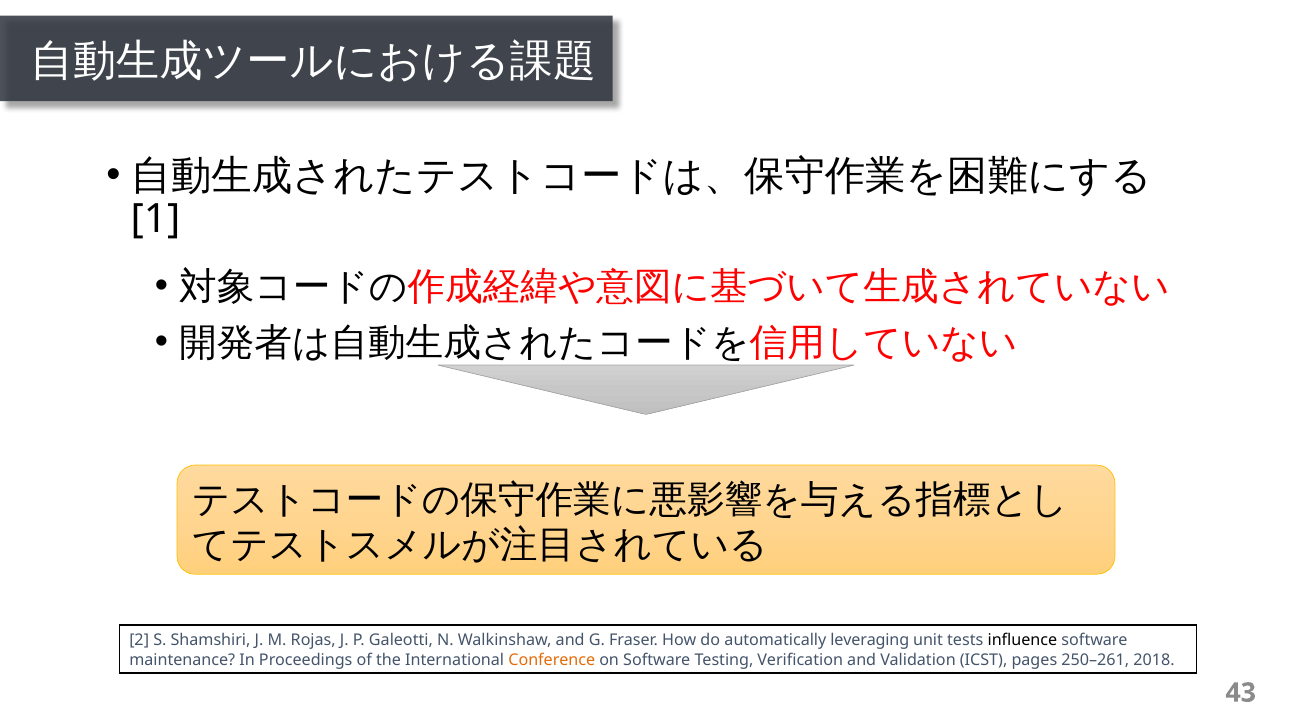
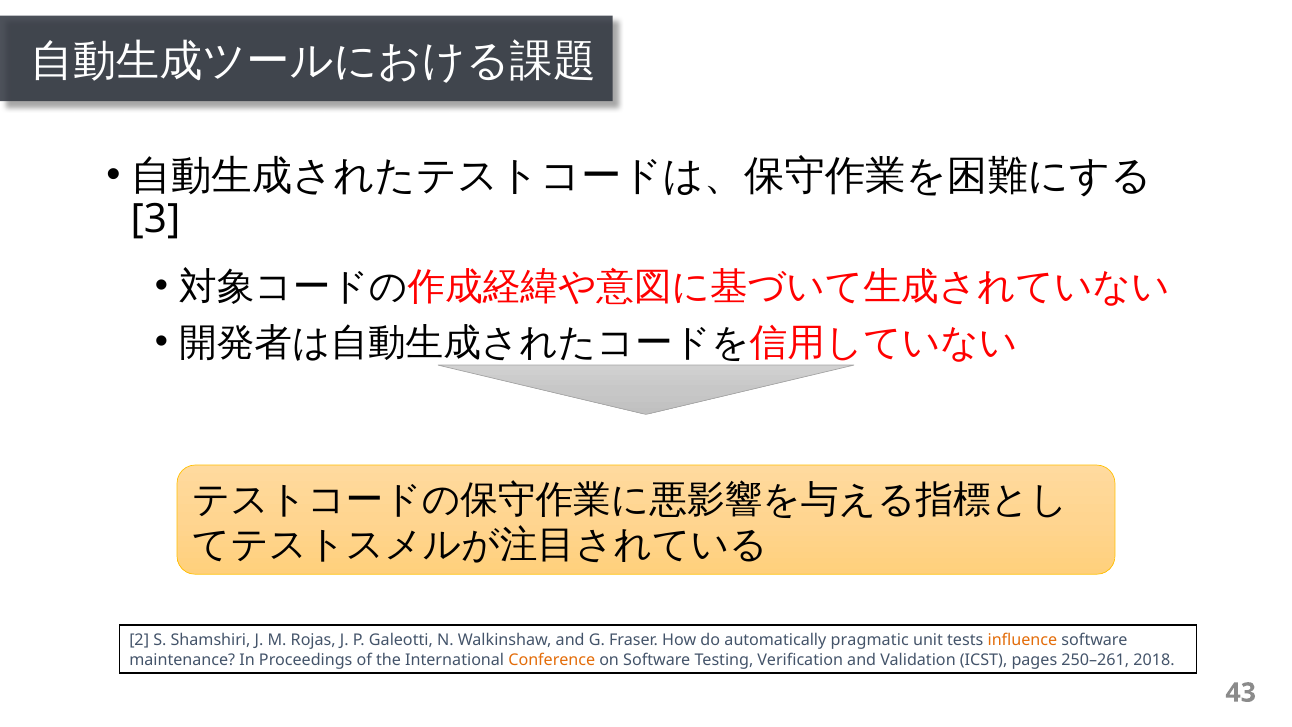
1: 1 -> 3
leveraging: leveraging -> pragmatic
inﬂuence colour: black -> orange
